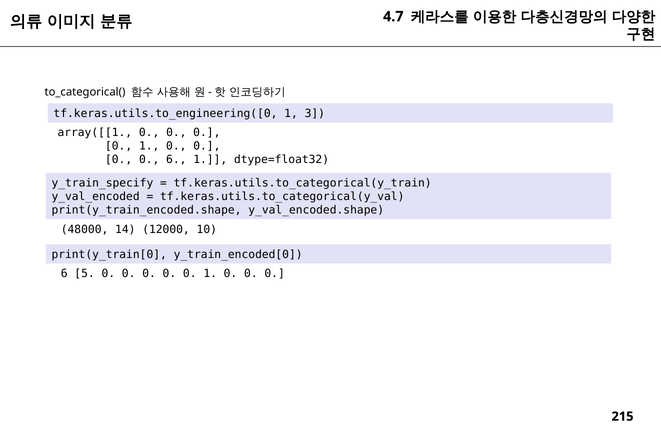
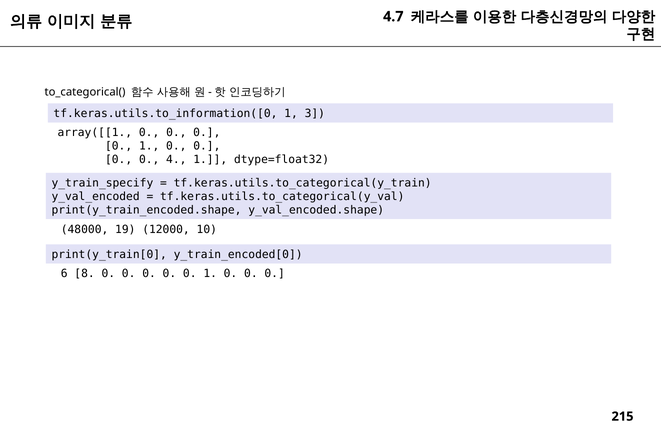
tf.keras.utils.to_engineering([0: tf.keras.utils.to_engineering([0 -> tf.keras.utils.to_information([0
0 6: 6 -> 4
14: 14 -> 19
5: 5 -> 8
